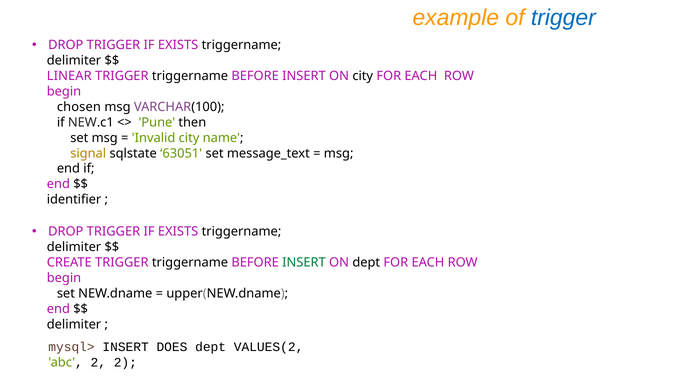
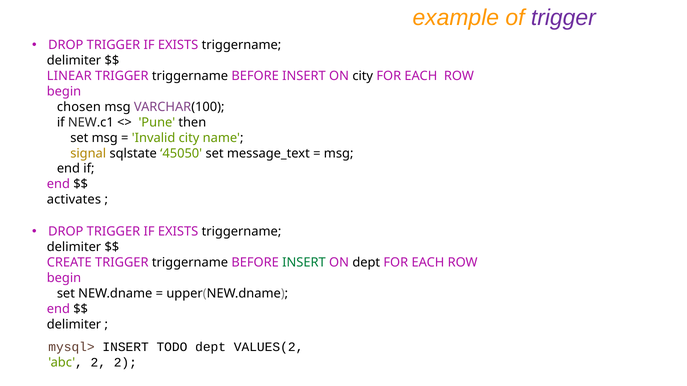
trigger at (563, 18) colour: blue -> purple
63051: 63051 -> 45050
identifier: identifier -> activates
DOES: DOES -> TODO
